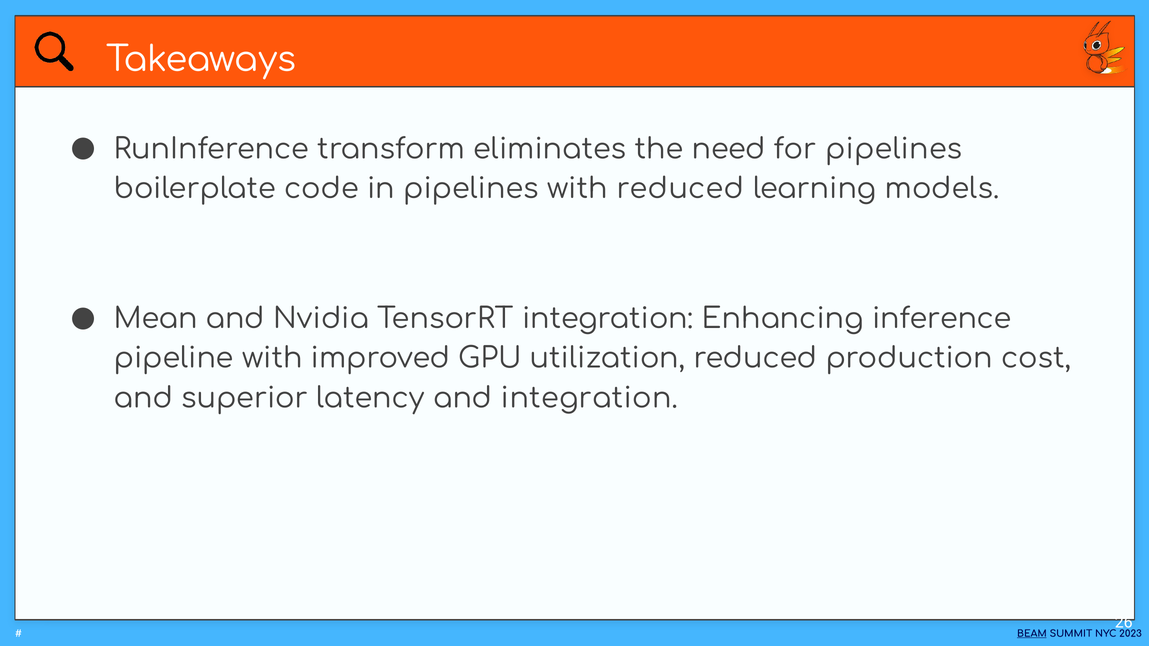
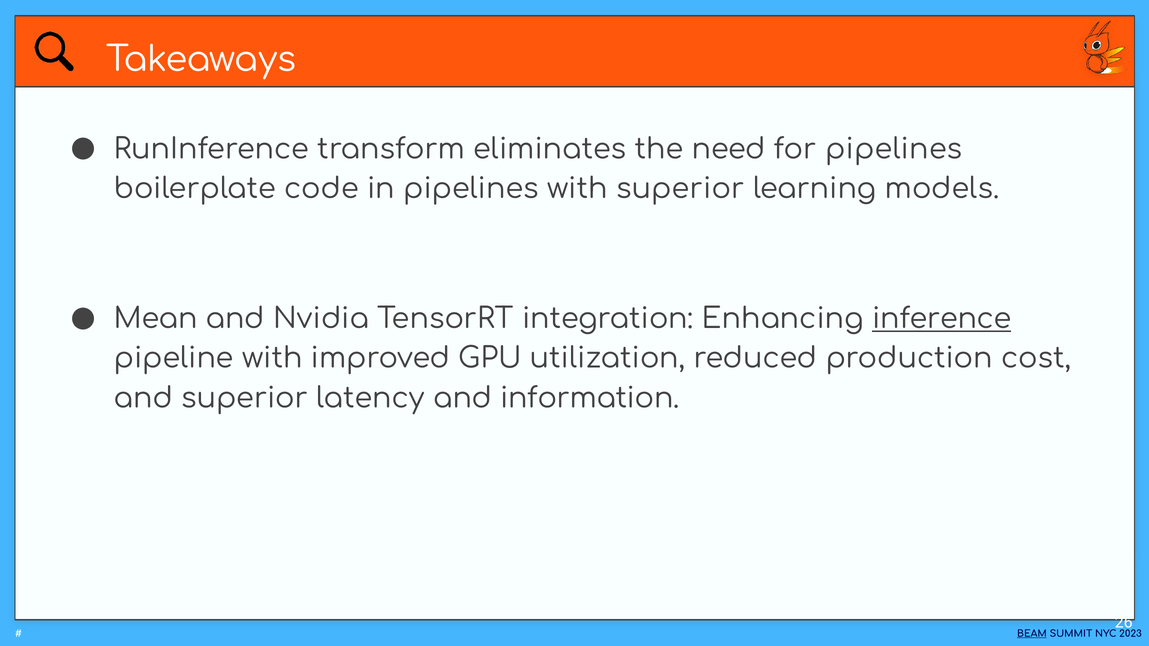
with reduced: reduced -> superior
inference underline: none -> present
and integration: integration -> information
